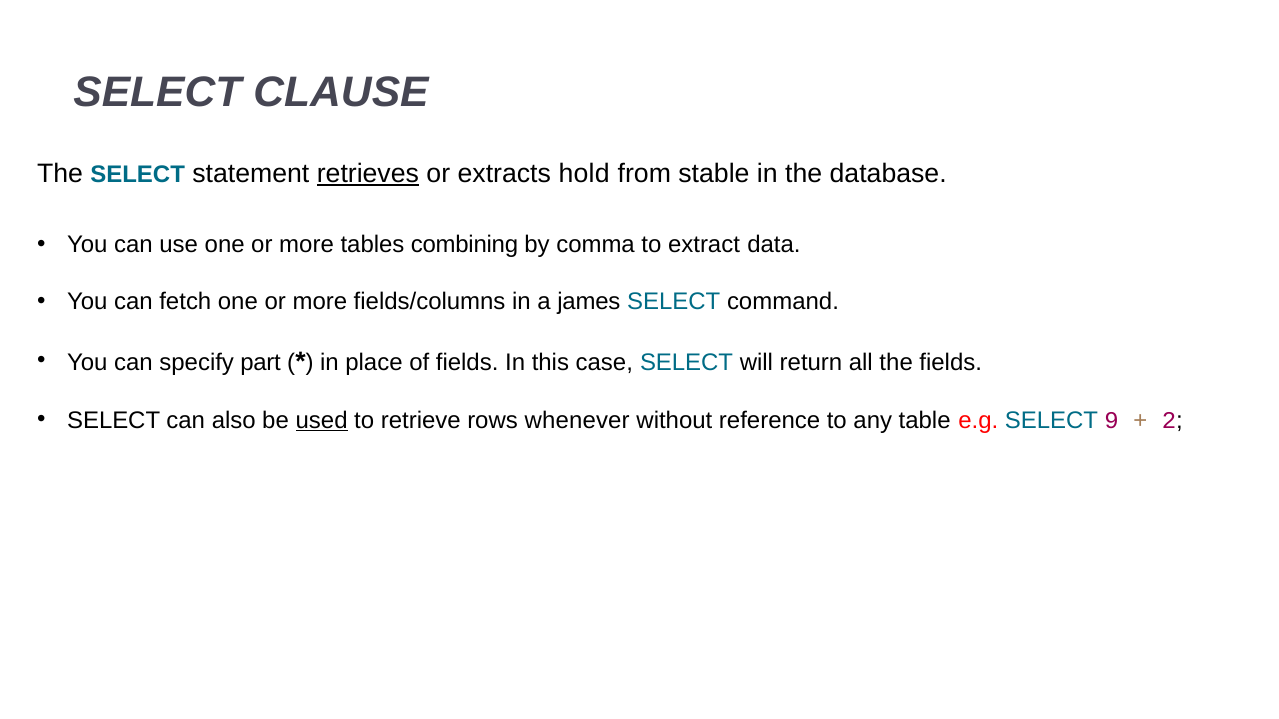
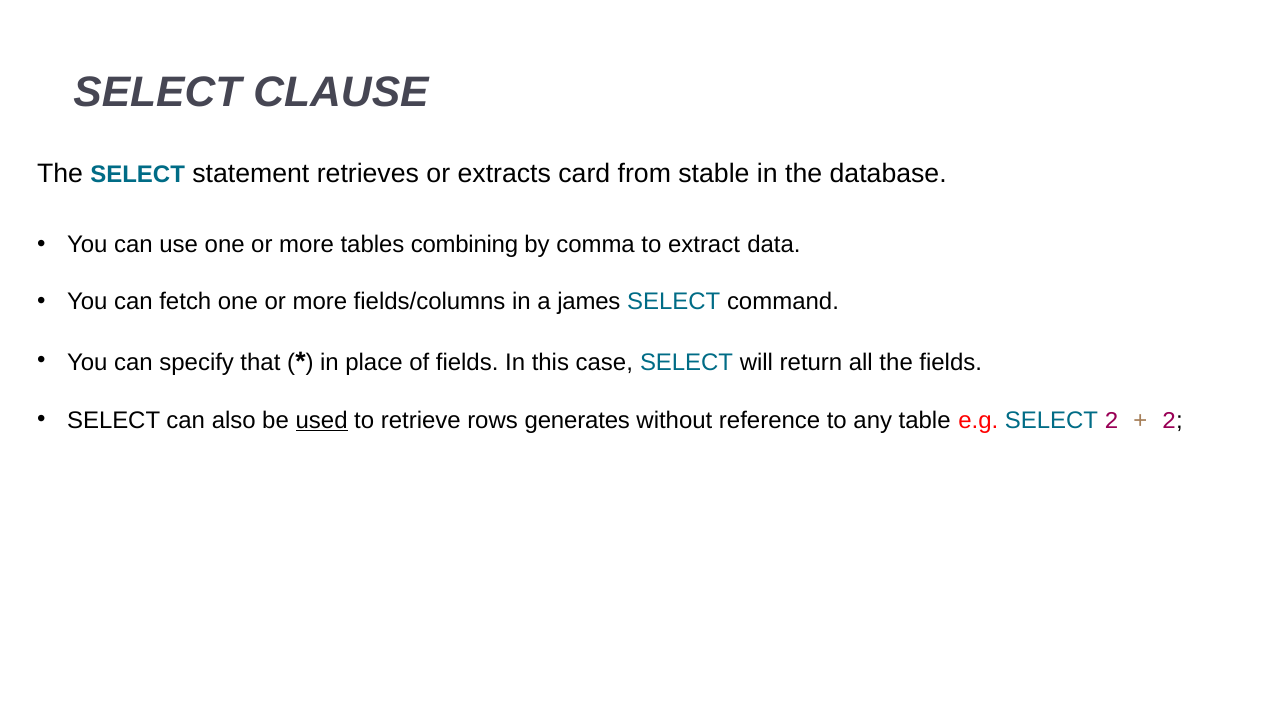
retrieves underline: present -> none
hold: hold -> card
part: part -> that
whenever: whenever -> generates
SELECT 9: 9 -> 2
